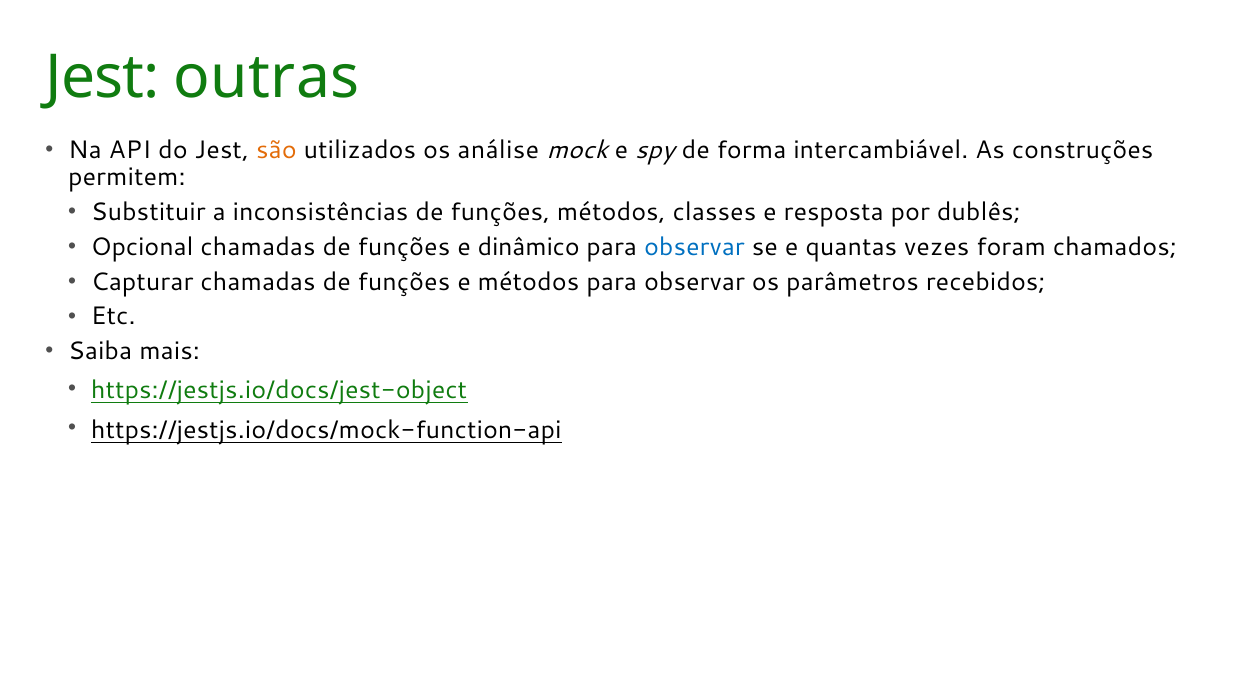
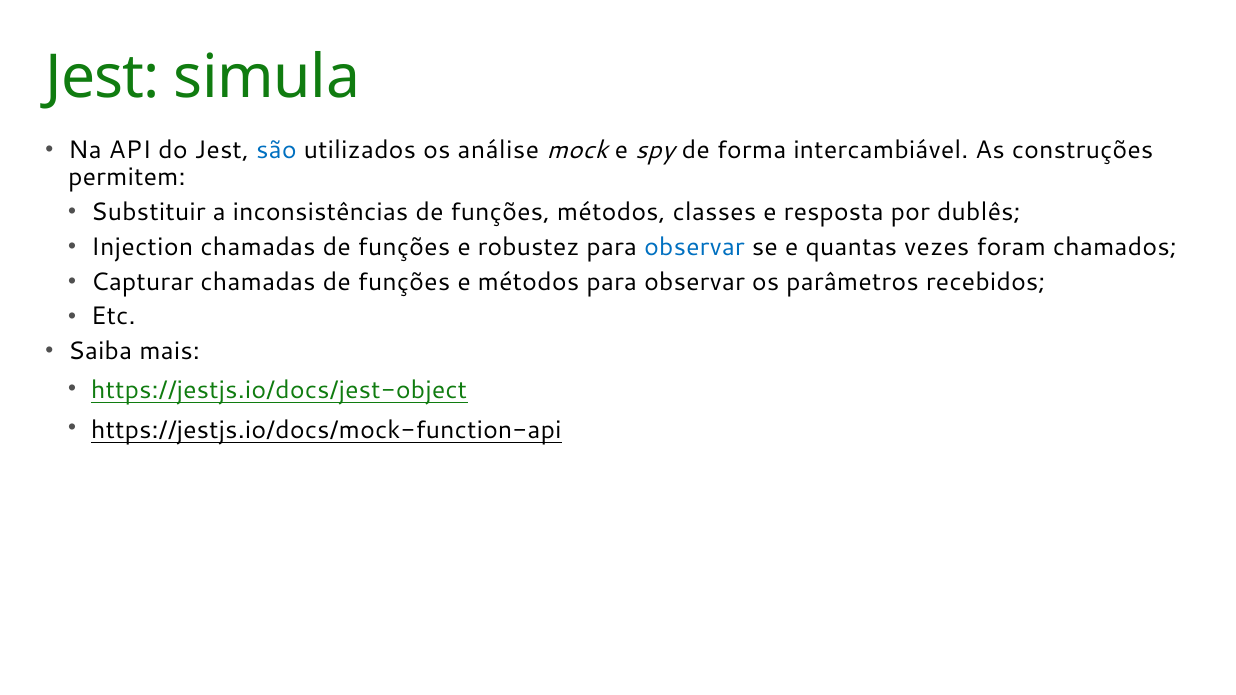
outras: outras -> simula
são colour: orange -> blue
Opcional: Opcional -> Injection
dinâmico: dinâmico -> robustez
